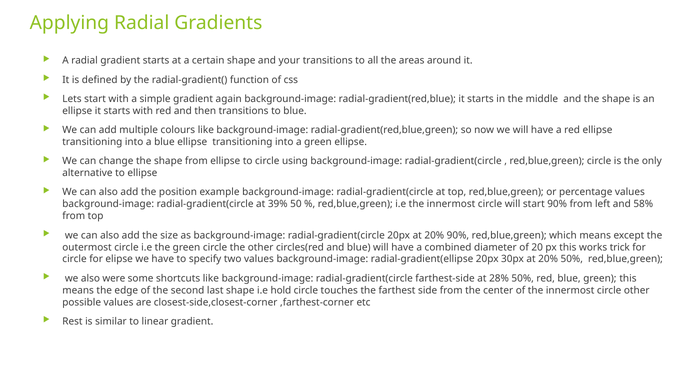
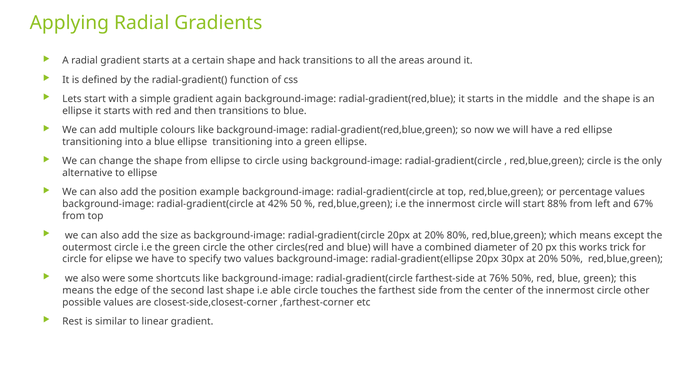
your: your -> hack
39%: 39% -> 42%
start 90%: 90% -> 88%
58%: 58% -> 67%
20% 90%: 90% -> 80%
28%: 28% -> 76%
hold: hold -> able
